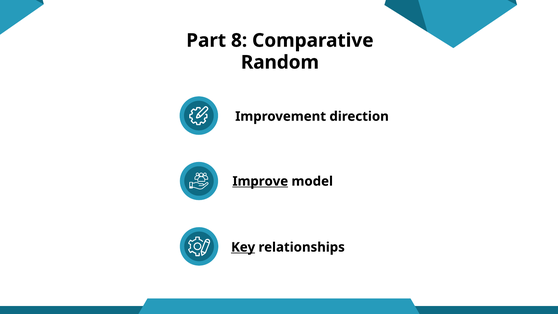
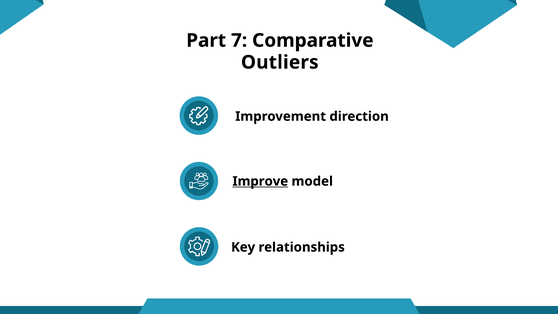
8: 8 -> 7
Random: Random -> Outliers
Key underline: present -> none
